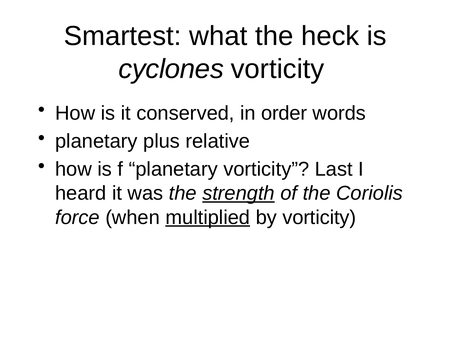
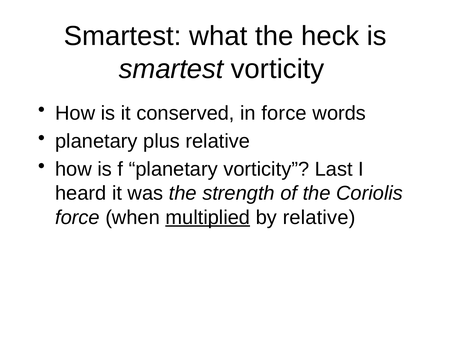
cyclones at (171, 69): cyclones -> smartest
in order: order -> force
strength underline: present -> none
by vorticity: vorticity -> relative
